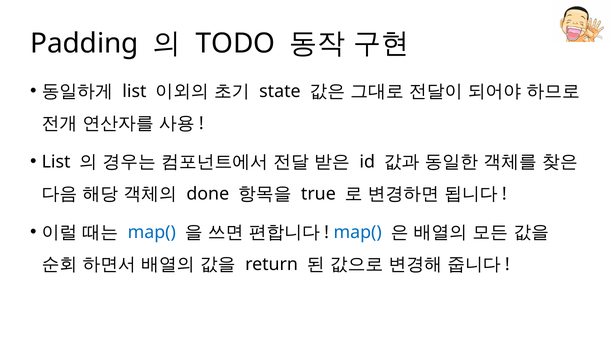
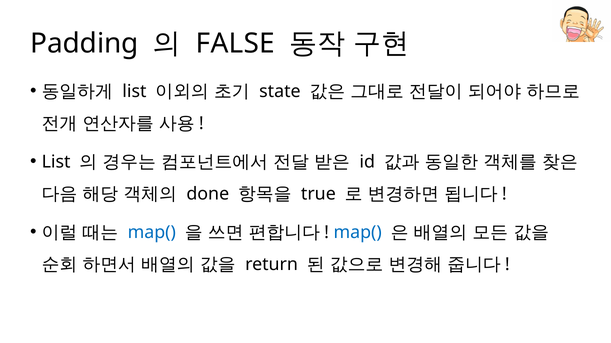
TODO: TODO -> FALSE
